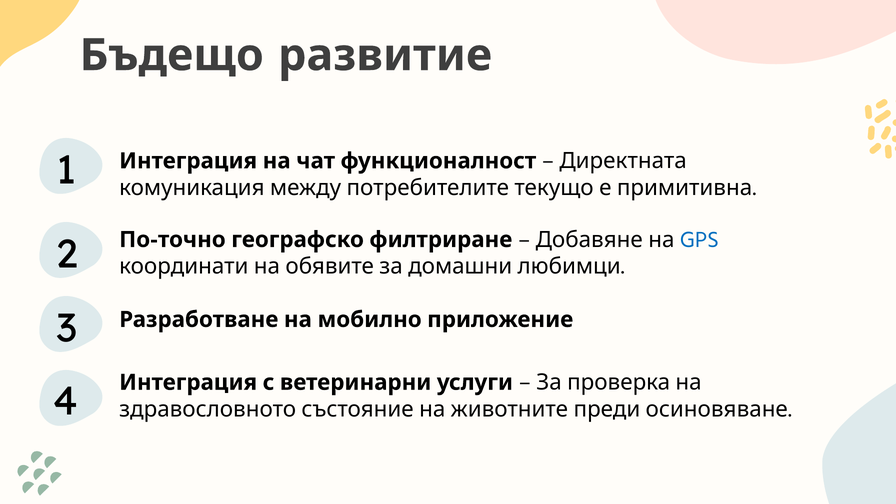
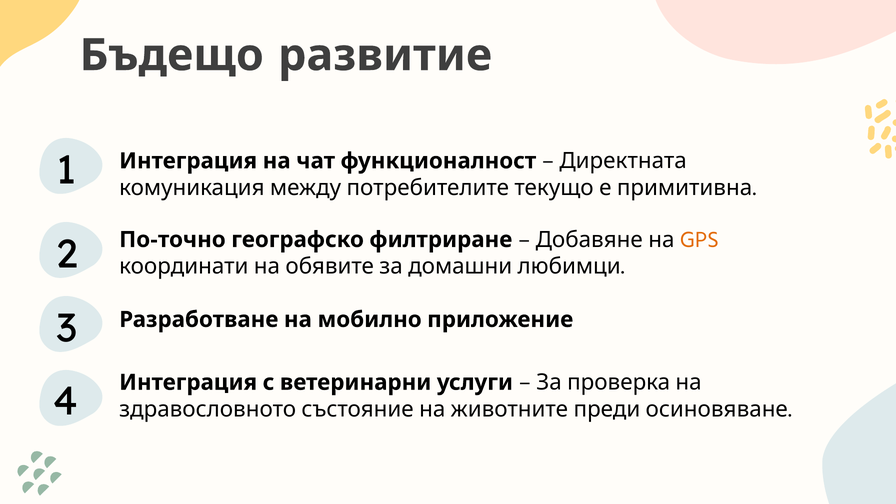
GPS colour: blue -> orange
